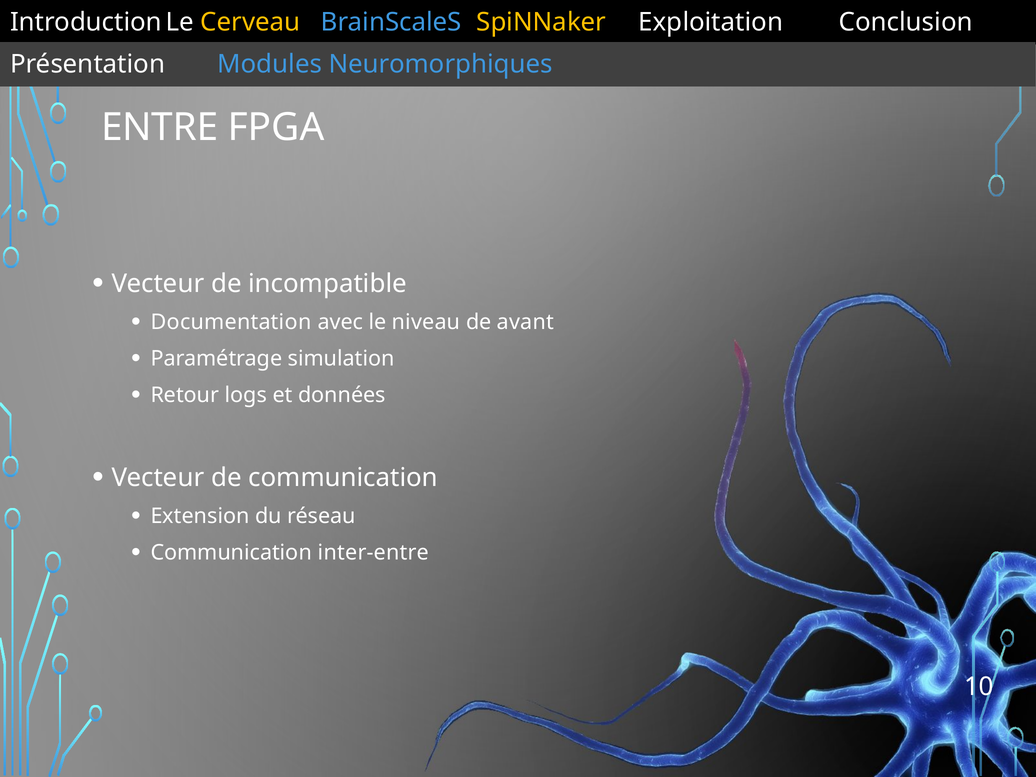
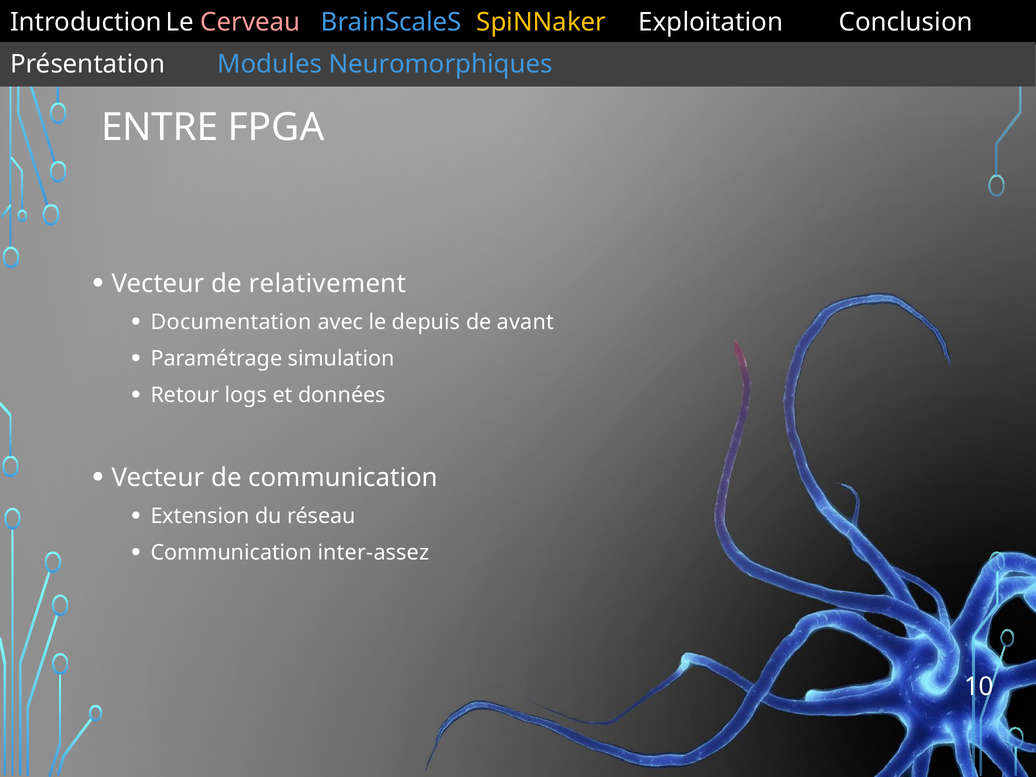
Cerveau colour: yellow -> pink
incompatible: incompatible -> relativement
niveau: niveau -> depuis
inter-entre: inter-entre -> inter-assez
